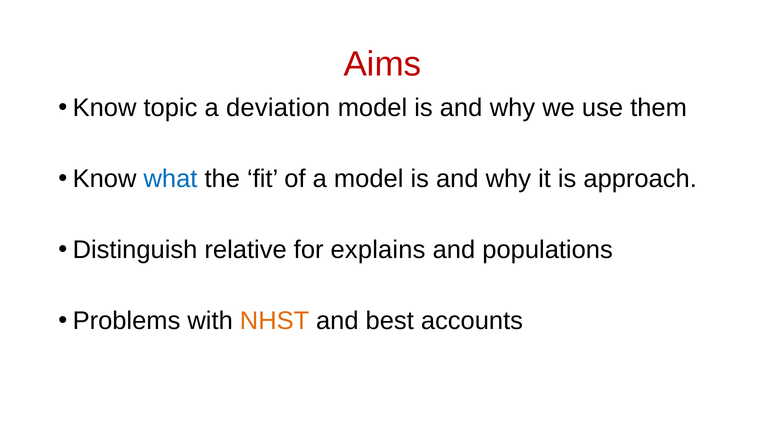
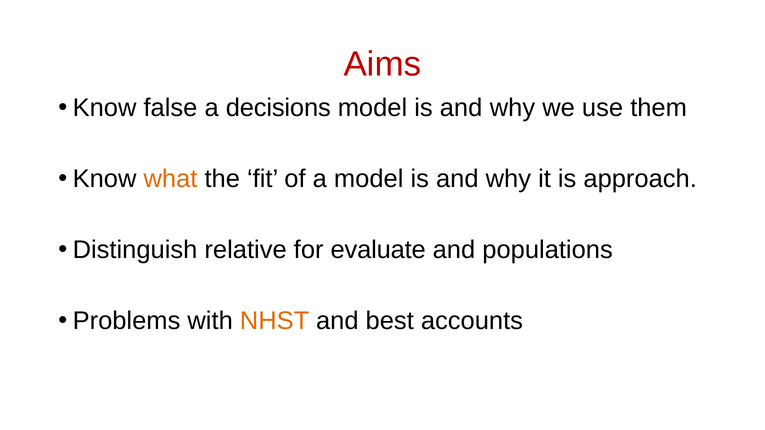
topic: topic -> false
deviation: deviation -> decisions
what colour: blue -> orange
explains: explains -> evaluate
